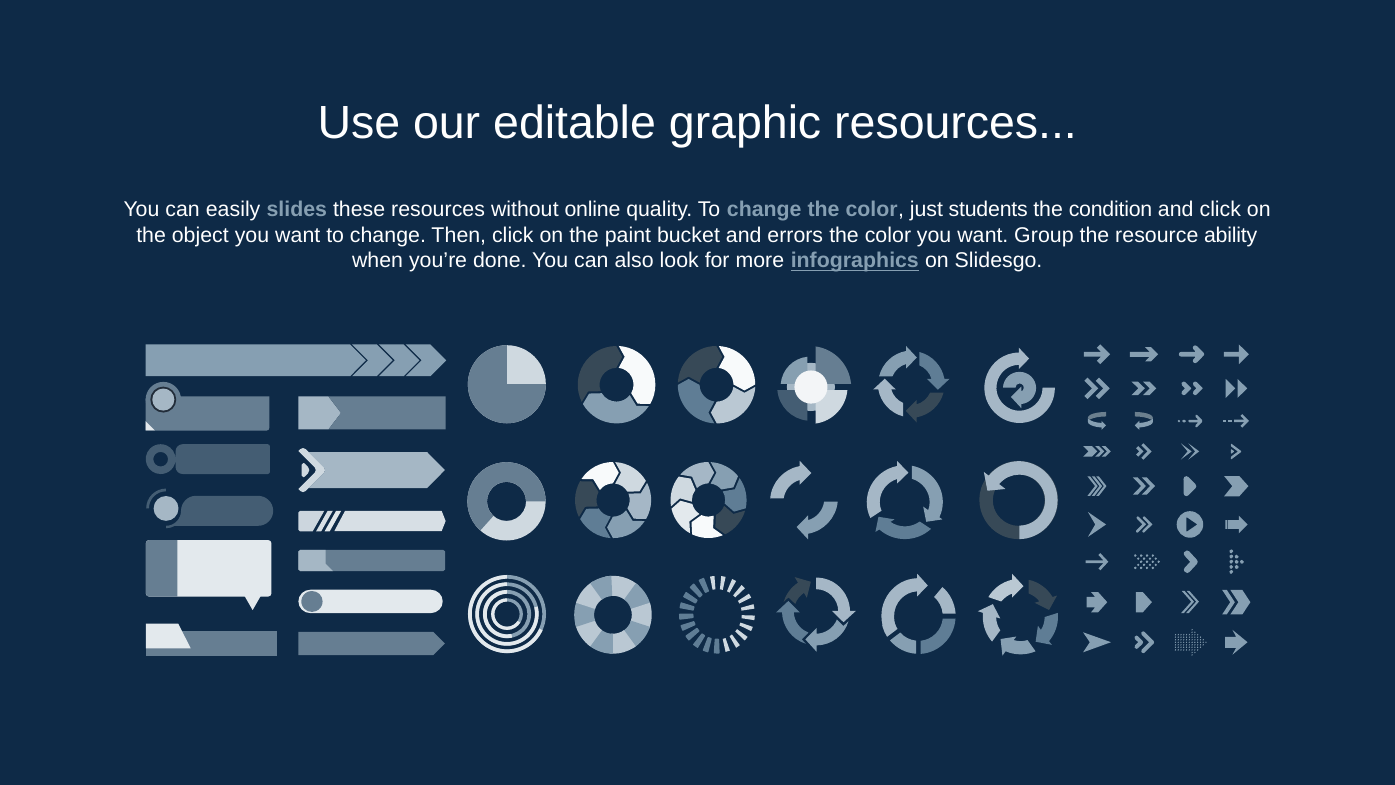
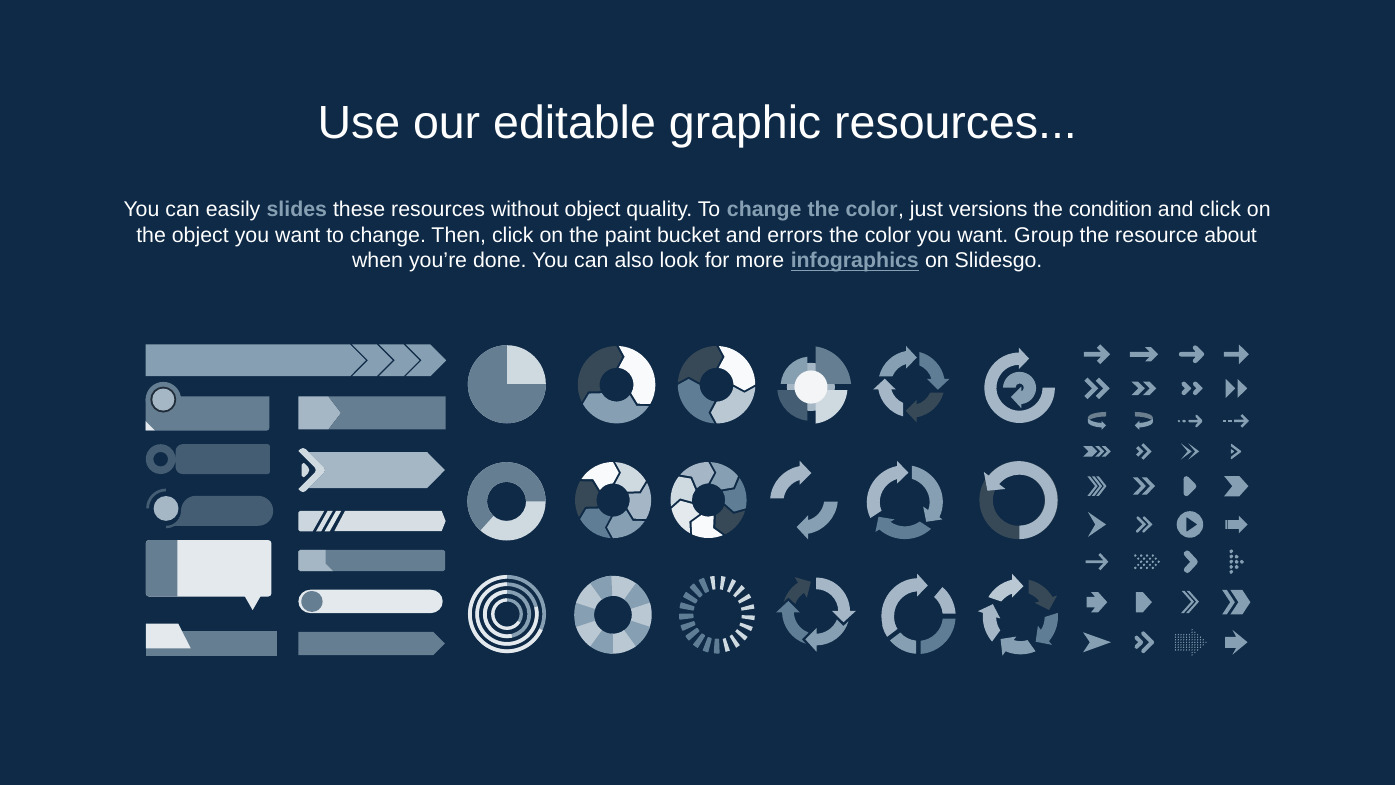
without online: online -> object
students: students -> versions
ability: ability -> about
